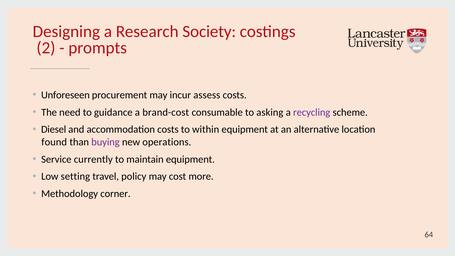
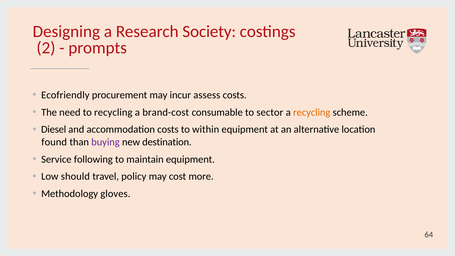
Unforeseen: Unforeseen -> Ecofriendly
to guidance: guidance -> recycling
asking: asking -> sector
recycling at (312, 112) colour: purple -> orange
operations: operations -> destination
currently: currently -> following
setting: setting -> should
corner: corner -> gloves
